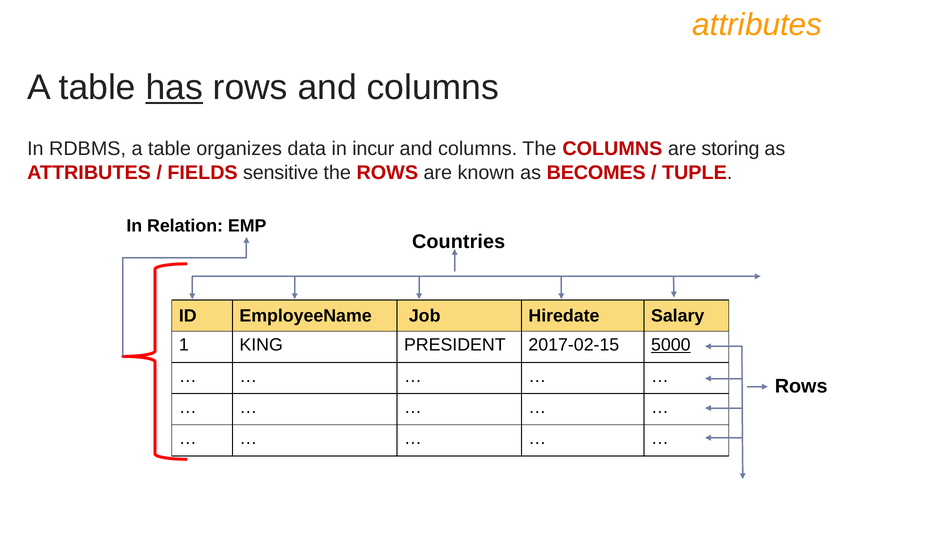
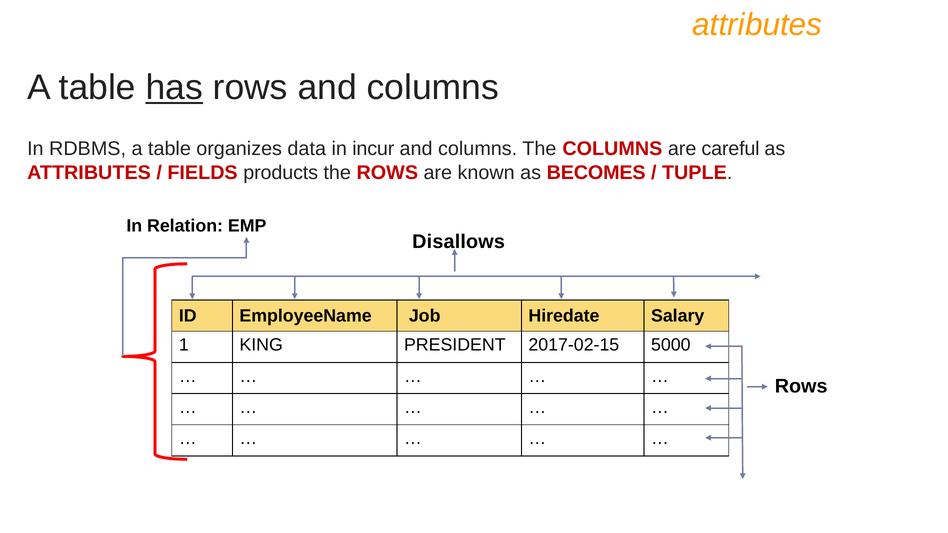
storing: storing -> careful
sensitive: sensitive -> products
Countries: Countries -> Disallows
5000 underline: present -> none
